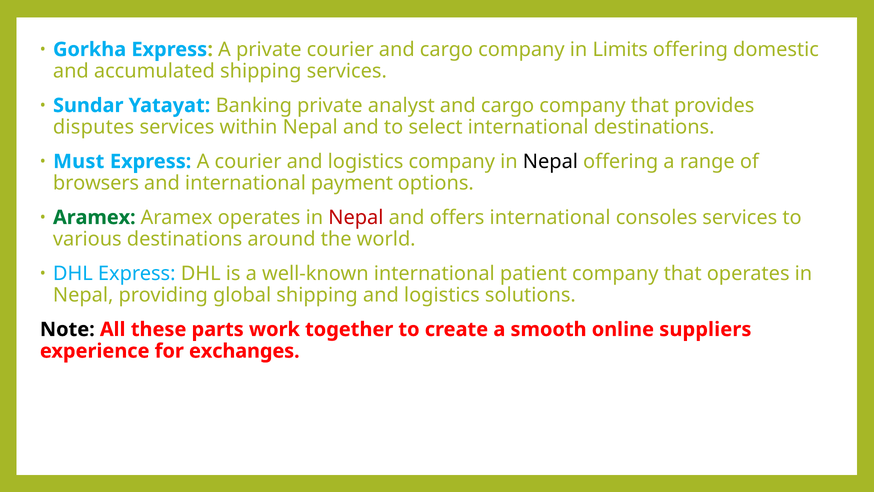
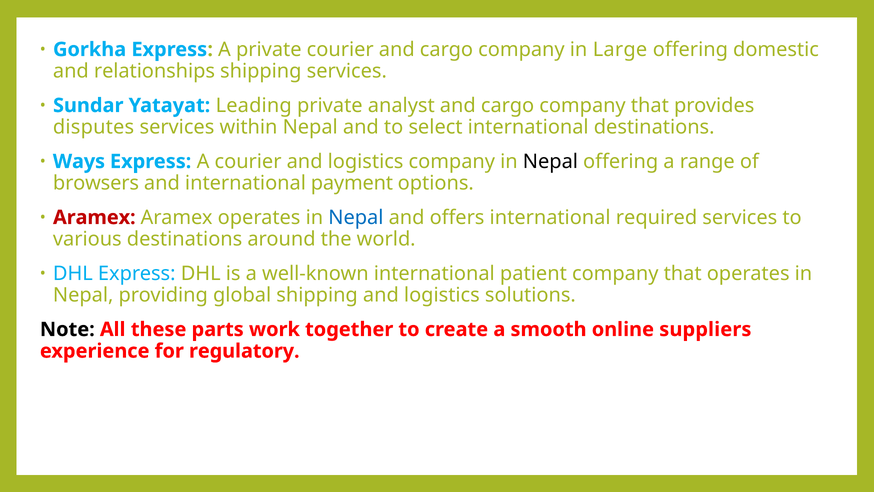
Limits: Limits -> Large
accumulated: accumulated -> relationships
Banking: Banking -> Leading
Must: Must -> Ways
Aramex at (94, 217) colour: green -> red
Nepal at (356, 217) colour: red -> blue
consoles: consoles -> required
exchanges: exchanges -> regulatory
